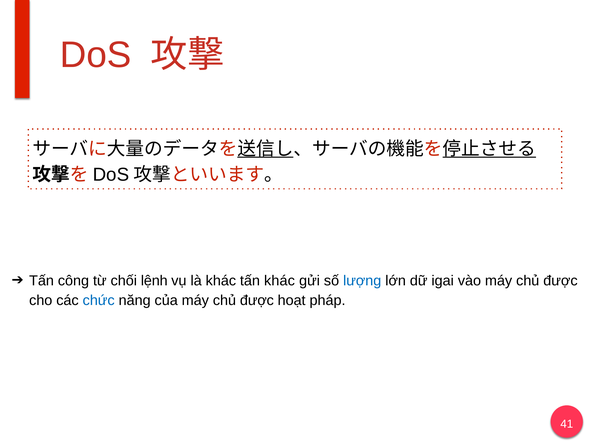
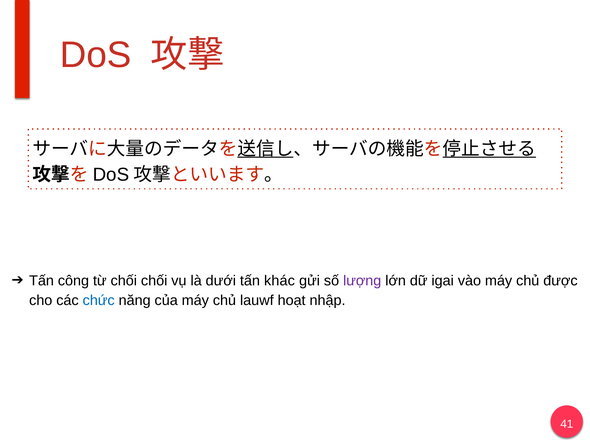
chối lệnh: lệnh -> chối
là khác: khác -> dưới
lượng colour: blue -> purple
của máy chủ được: được -> lauwf
pháp: pháp -> nhập
